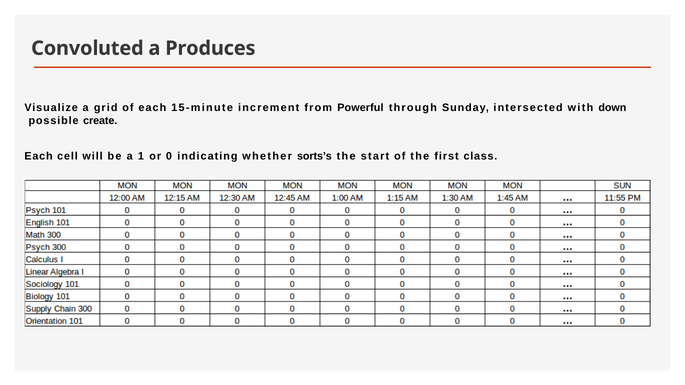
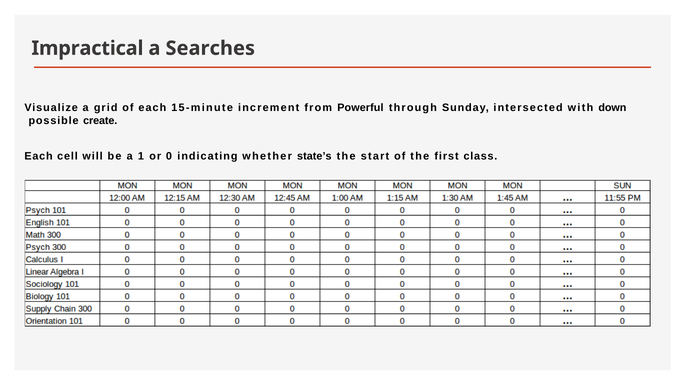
Convoluted: Convoluted -> Impractical
Produces: Produces -> Searches
sorts’s: sorts’s -> state’s
